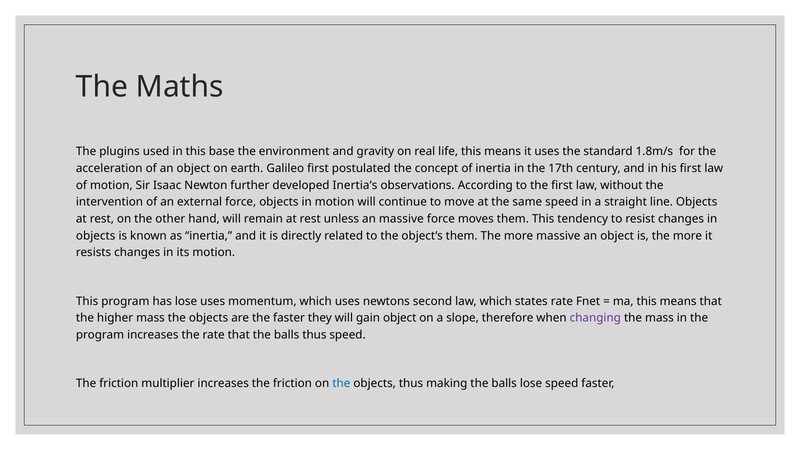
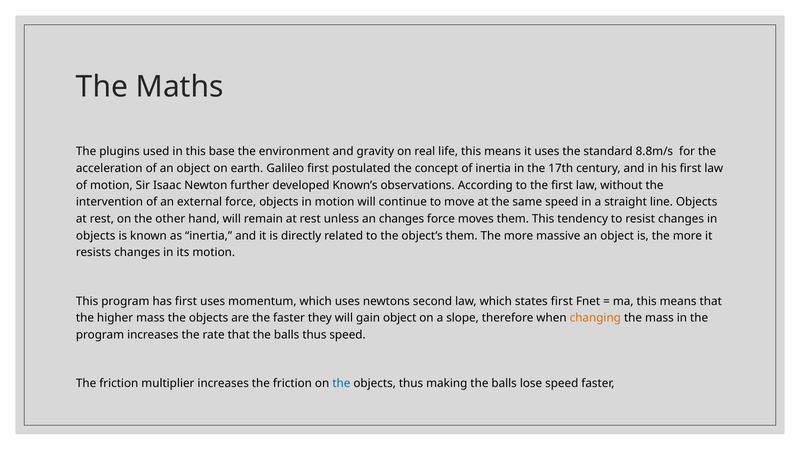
1.8m/s: 1.8m/s -> 8.8m/s
Inertia’s: Inertia’s -> Known’s
an massive: massive -> changes
has lose: lose -> first
states rate: rate -> first
changing colour: purple -> orange
